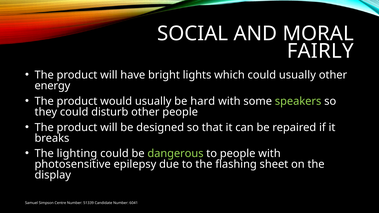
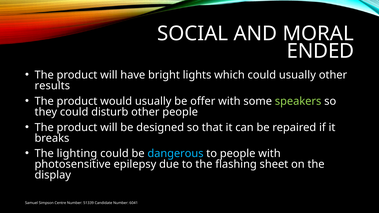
FAIRLY: FAIRLY -> ENDED
energy: energy -> results
hard: hard -> offer
dangerous colour: light green -> light blue
